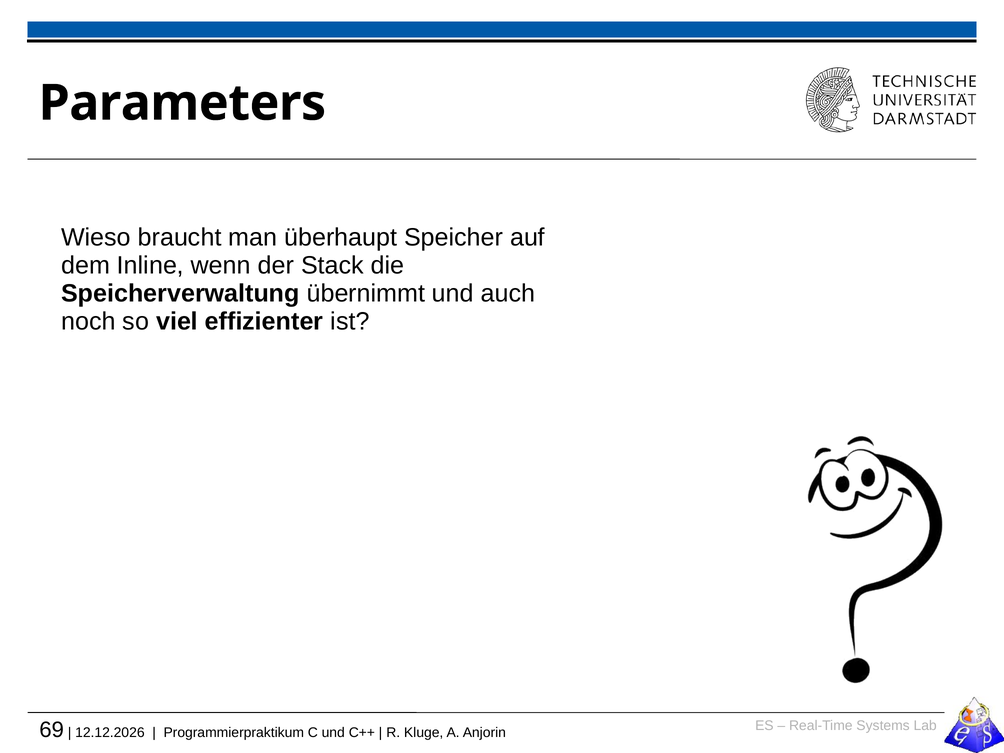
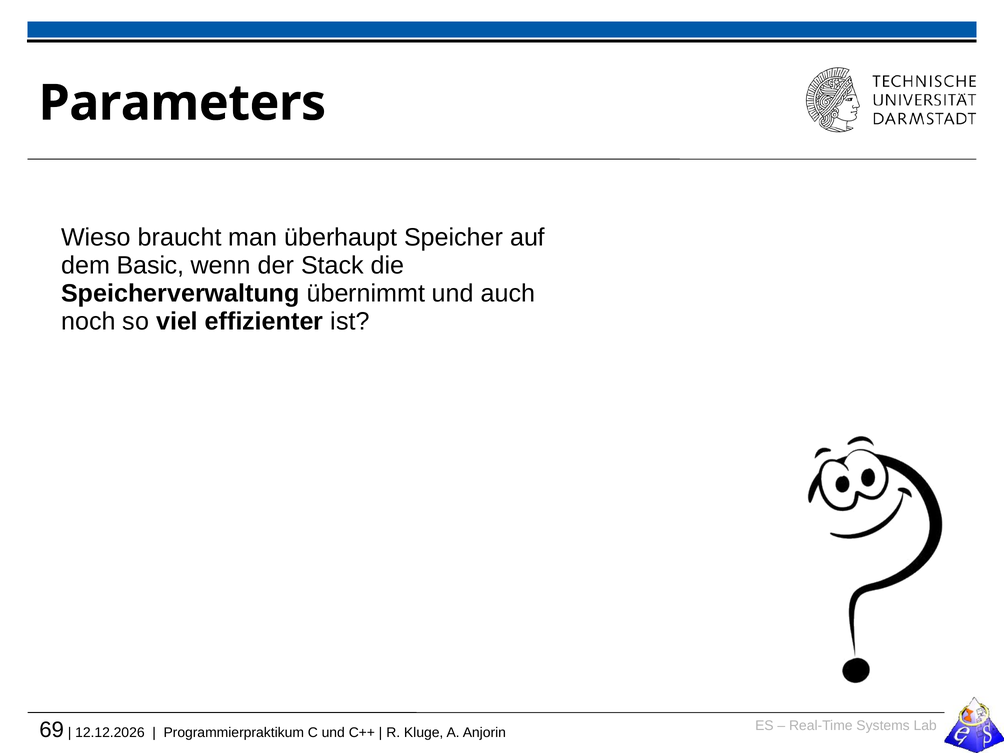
Inline: Inline -> Basic
